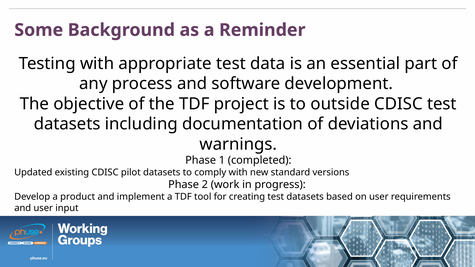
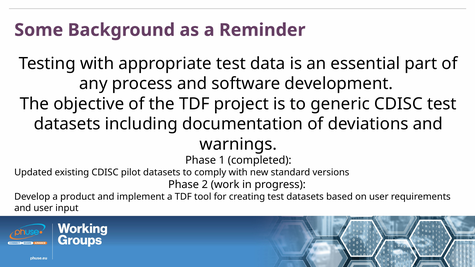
outside: outside -> generic
